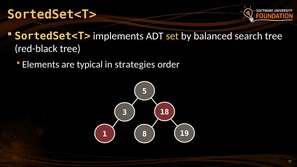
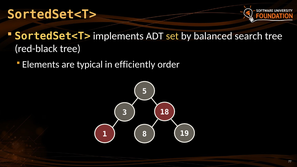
strategies: strategies -> efficiently
